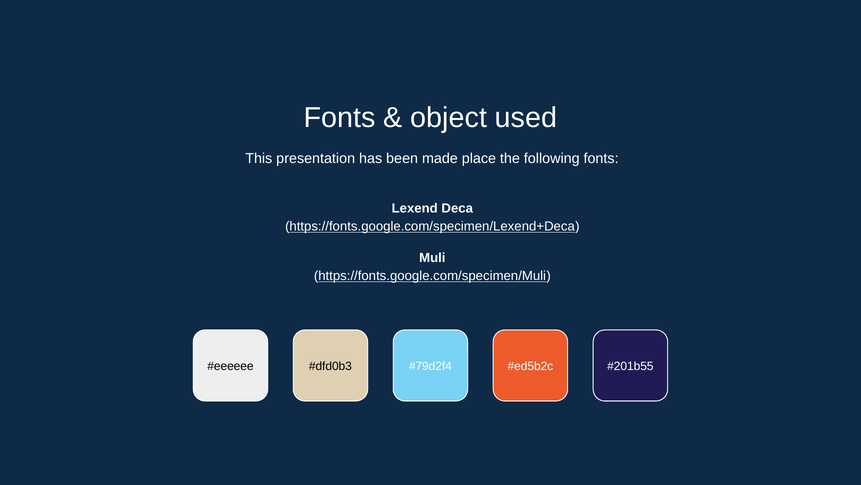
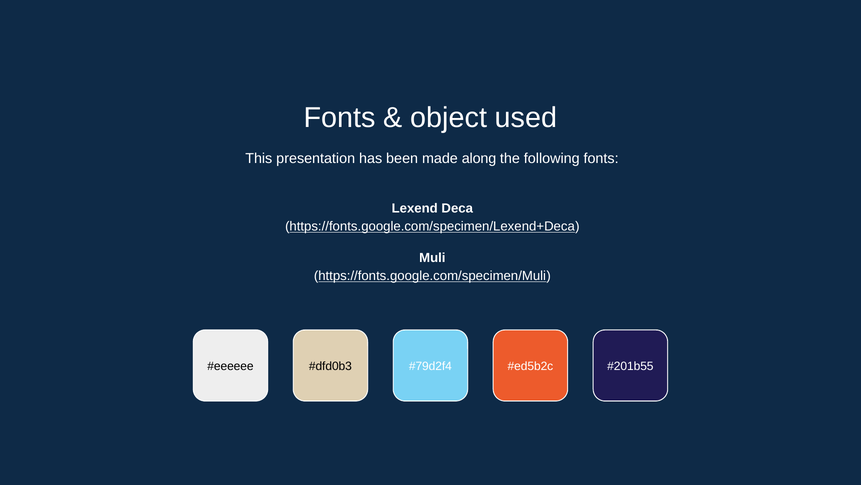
place: place -> along
